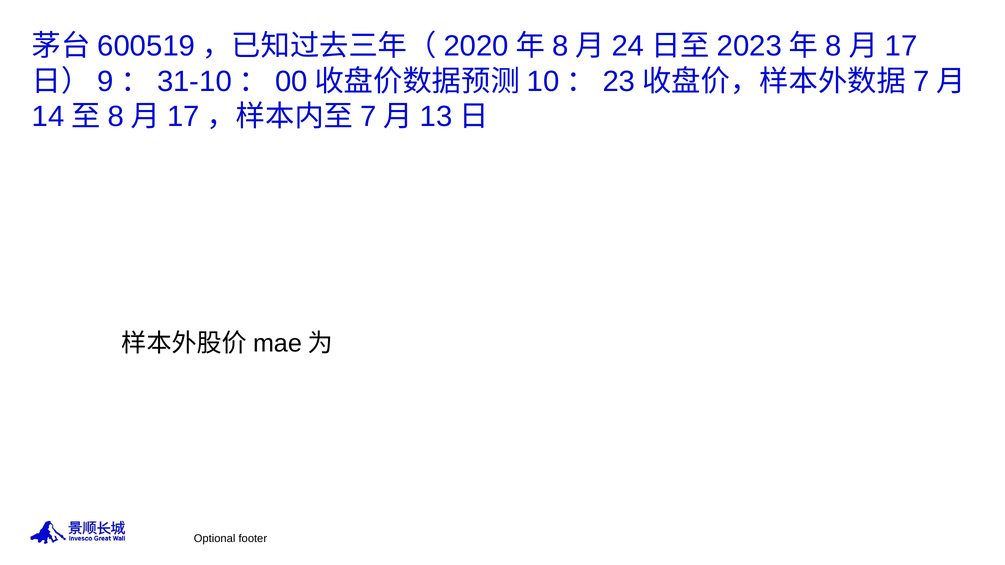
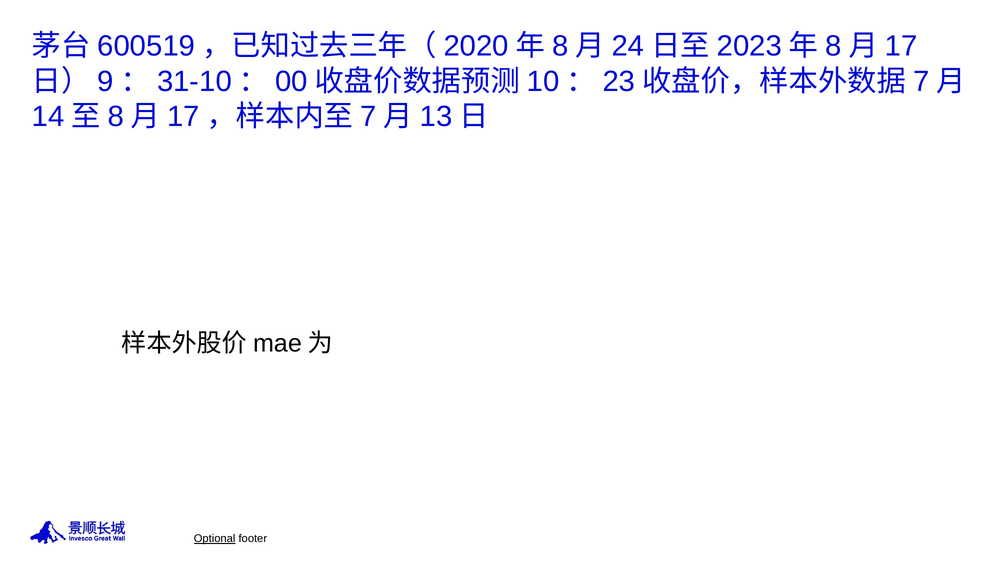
Optional underline: none -> present
